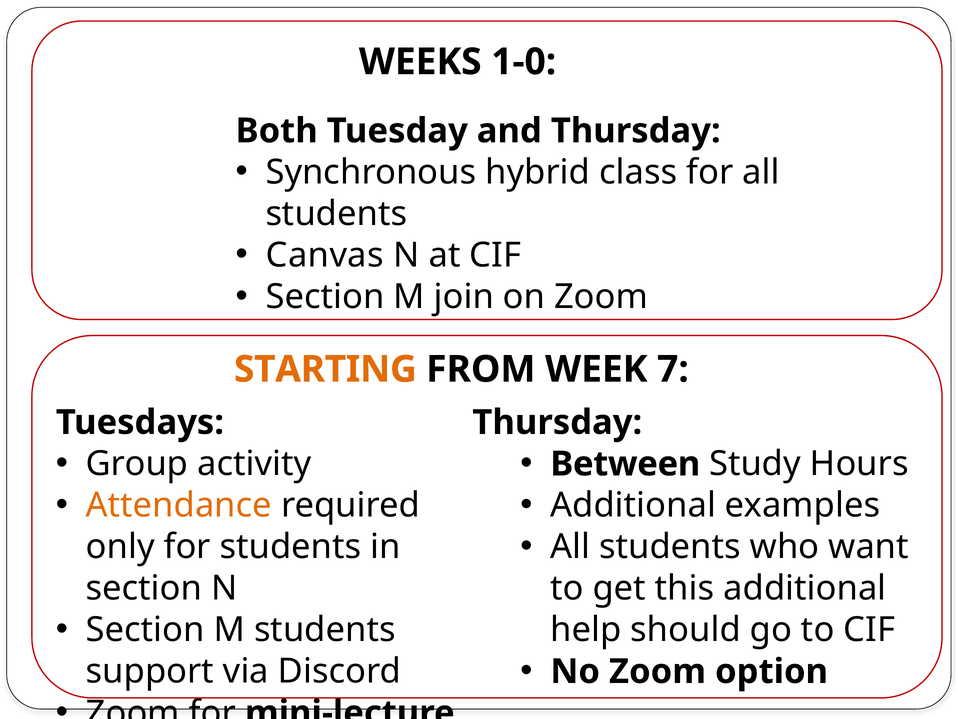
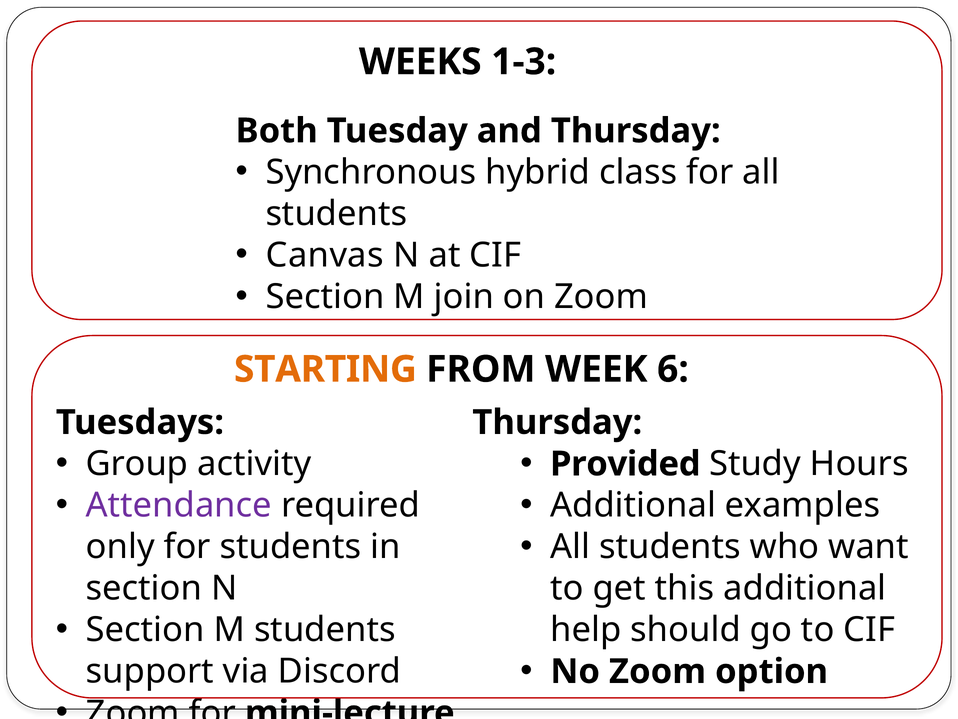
1-0: 1-0 -> 1-3
7: 7 -> 6
Between: Between -> Provided
Attendance colour: orange -> purple
